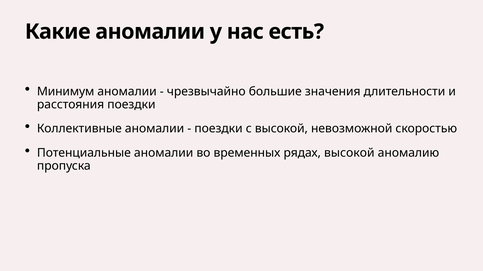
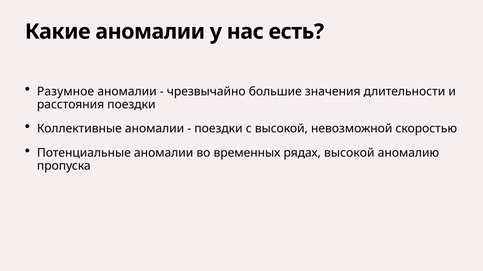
Минимум: Минимум -> Разумное
